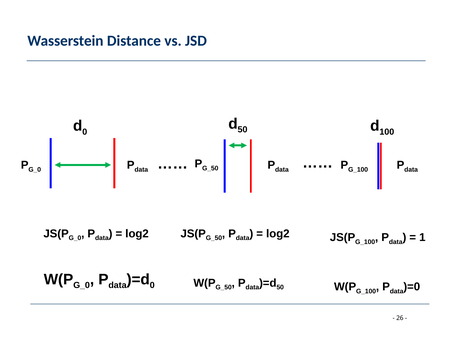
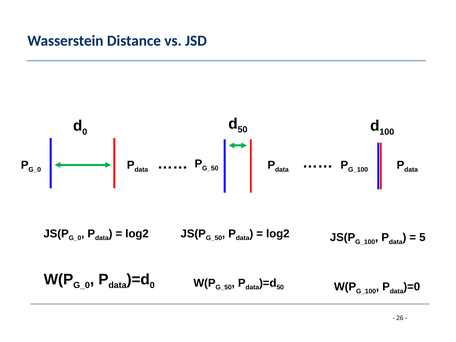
1: 1 -> 5
